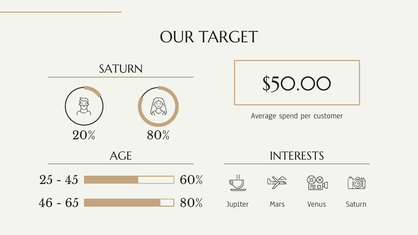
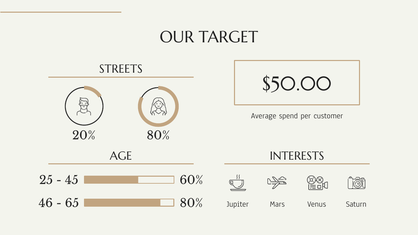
SATURN at (121, 69): SATURN -> STREETS
